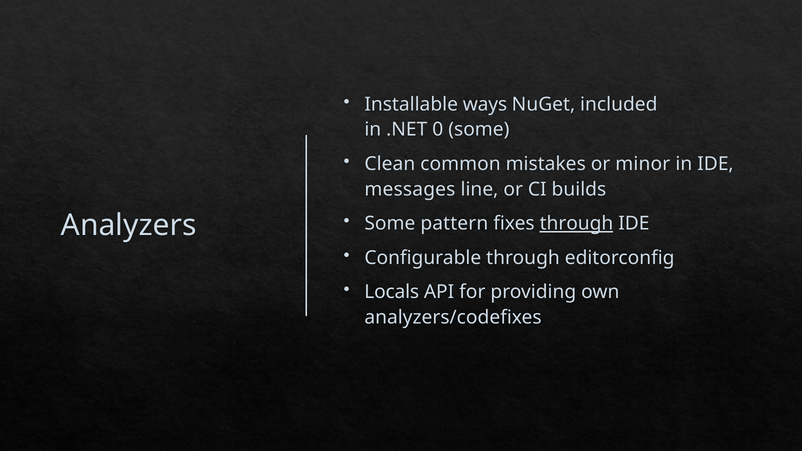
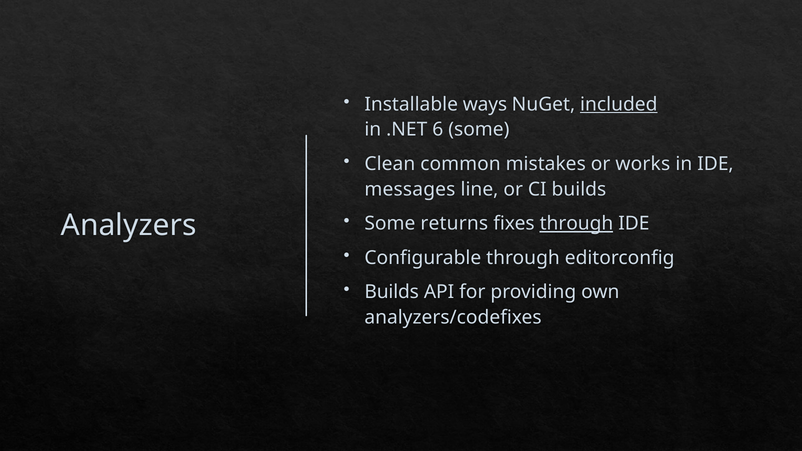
included underline: none -> present
0: 0 -> 6
minor: minor -> works
pattern: pattern -> returns
Locals at (392, 292): Locals -> Builds
